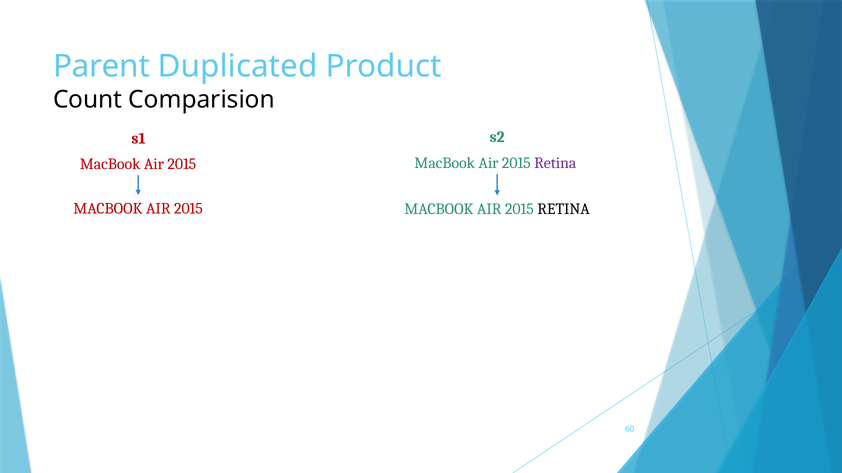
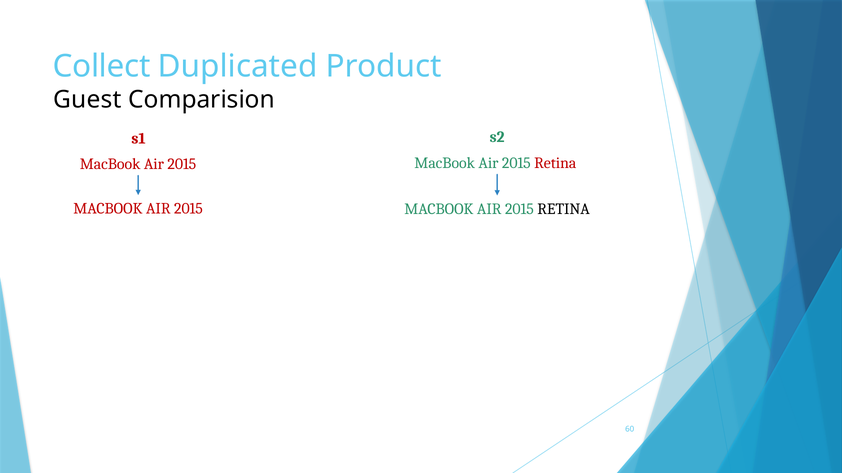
Parent: Parent -> Collect
Count: Count -> Guest
Retina at (555, 163) colour: purple -> red
